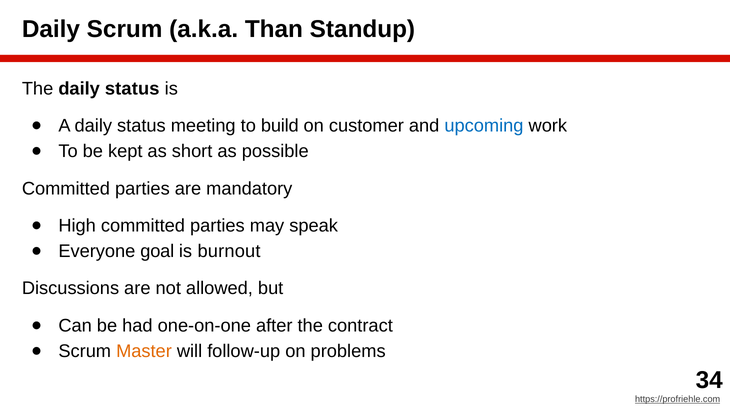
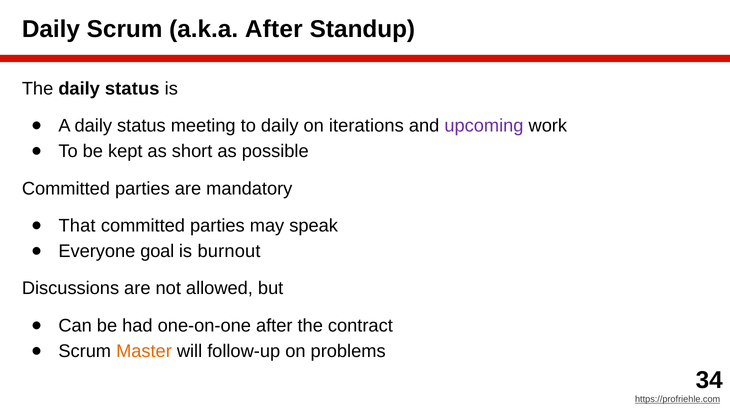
a.k.a Than: Than -> After
to build: build -> daily
customer: customer -> iterations
upcoming colour: blue -> purple
High: High -> That
